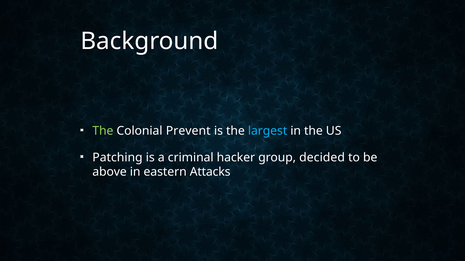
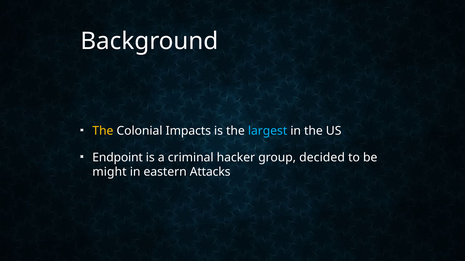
The at (103, 131) colour: light green -> yellow
Prevent: Prevent -> Impacts
Patching: Patching -> Endpoint
above: above -> might
